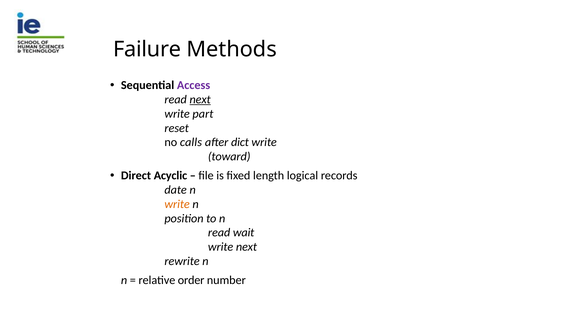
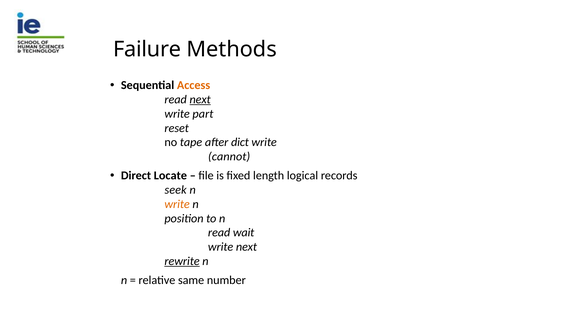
Access colour: purple -> orange
calls: calls -> tape
toward: toward -> cannot
Acyclic: Acyclic -> Locate
date: date -> seek
rewrite underline: none -> present
order: order -> same
